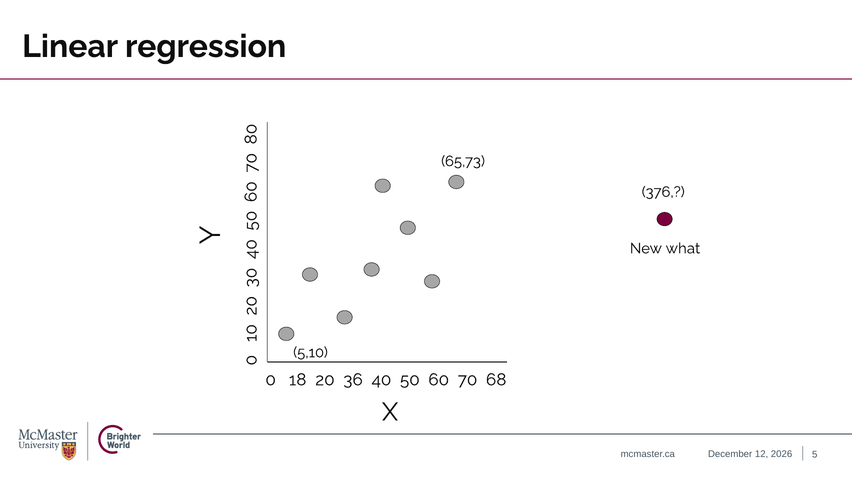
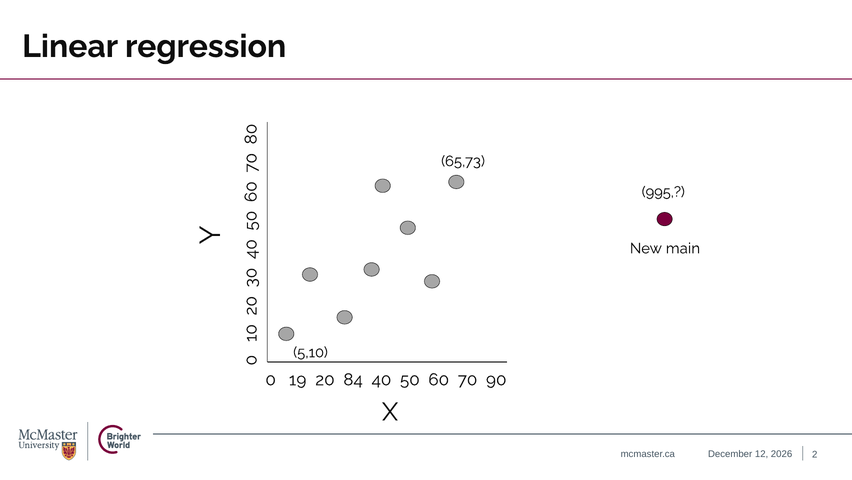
376: 376 -> 995
what: what -> main
18: 18 -> 19
36: 36 -> 84
68: 68 -> 90
5 at (815, 454): 5 -> 2
